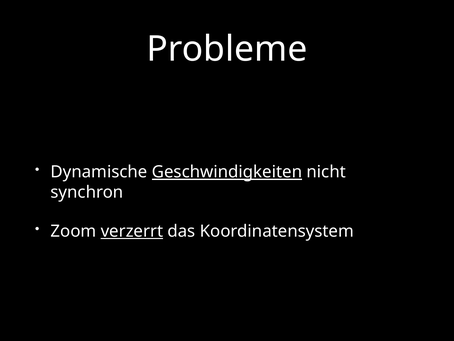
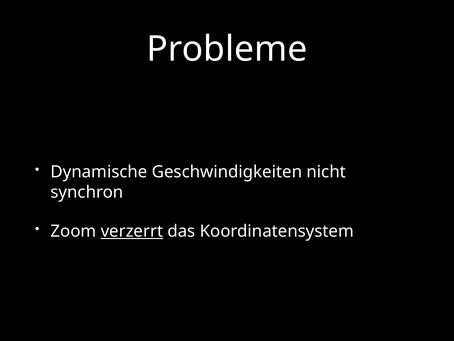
Geschwindigkeiten underline: present -> none
